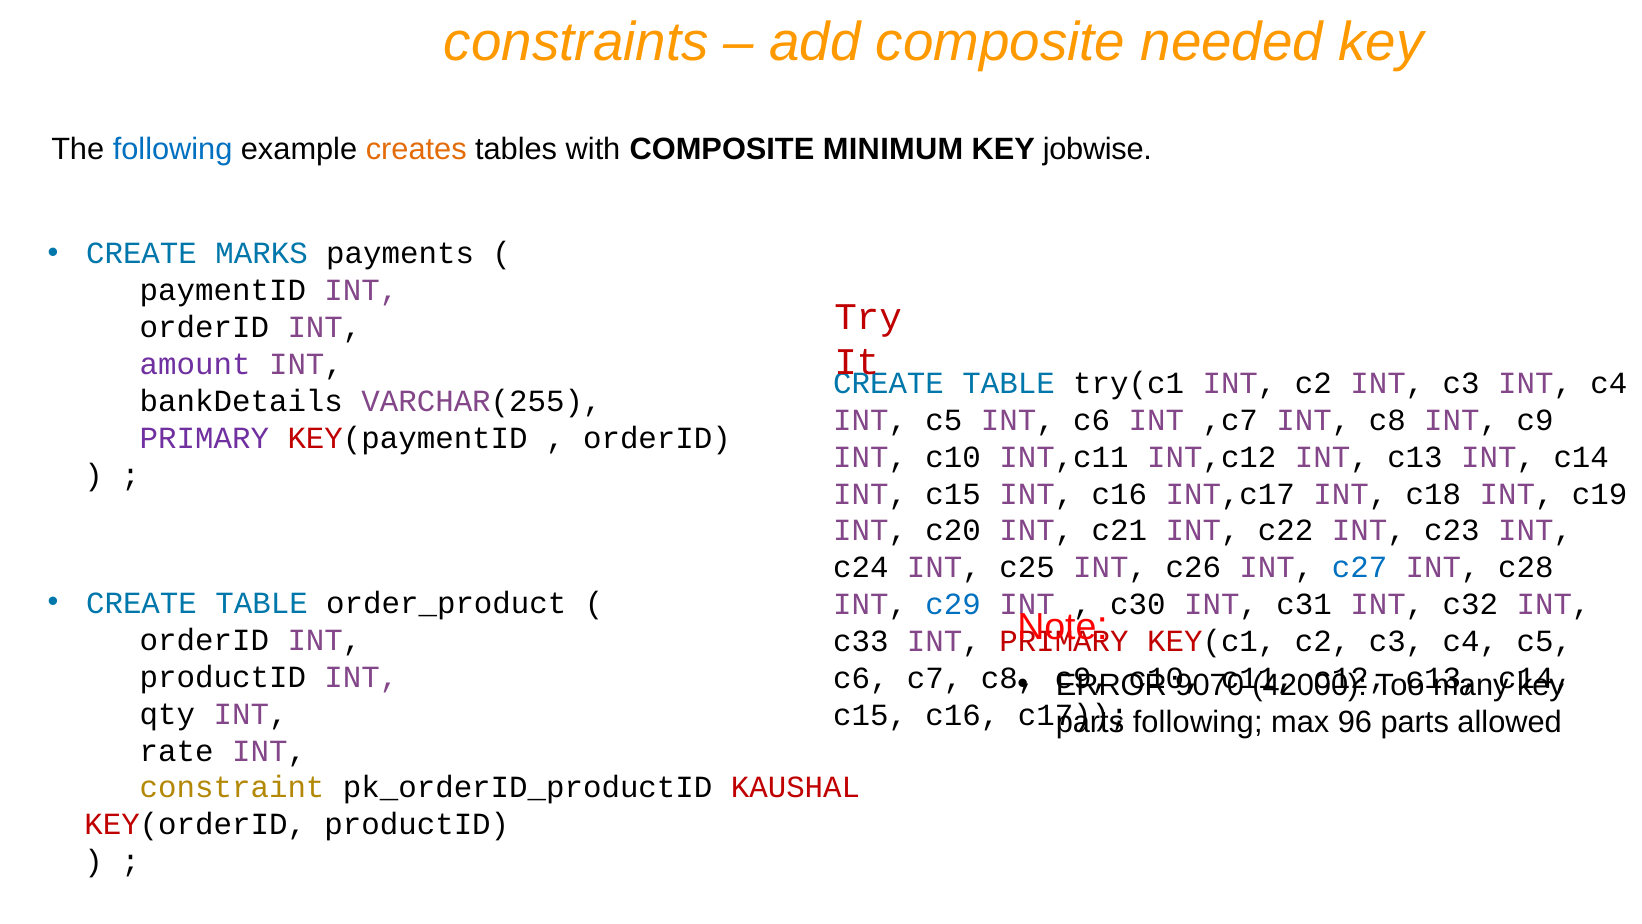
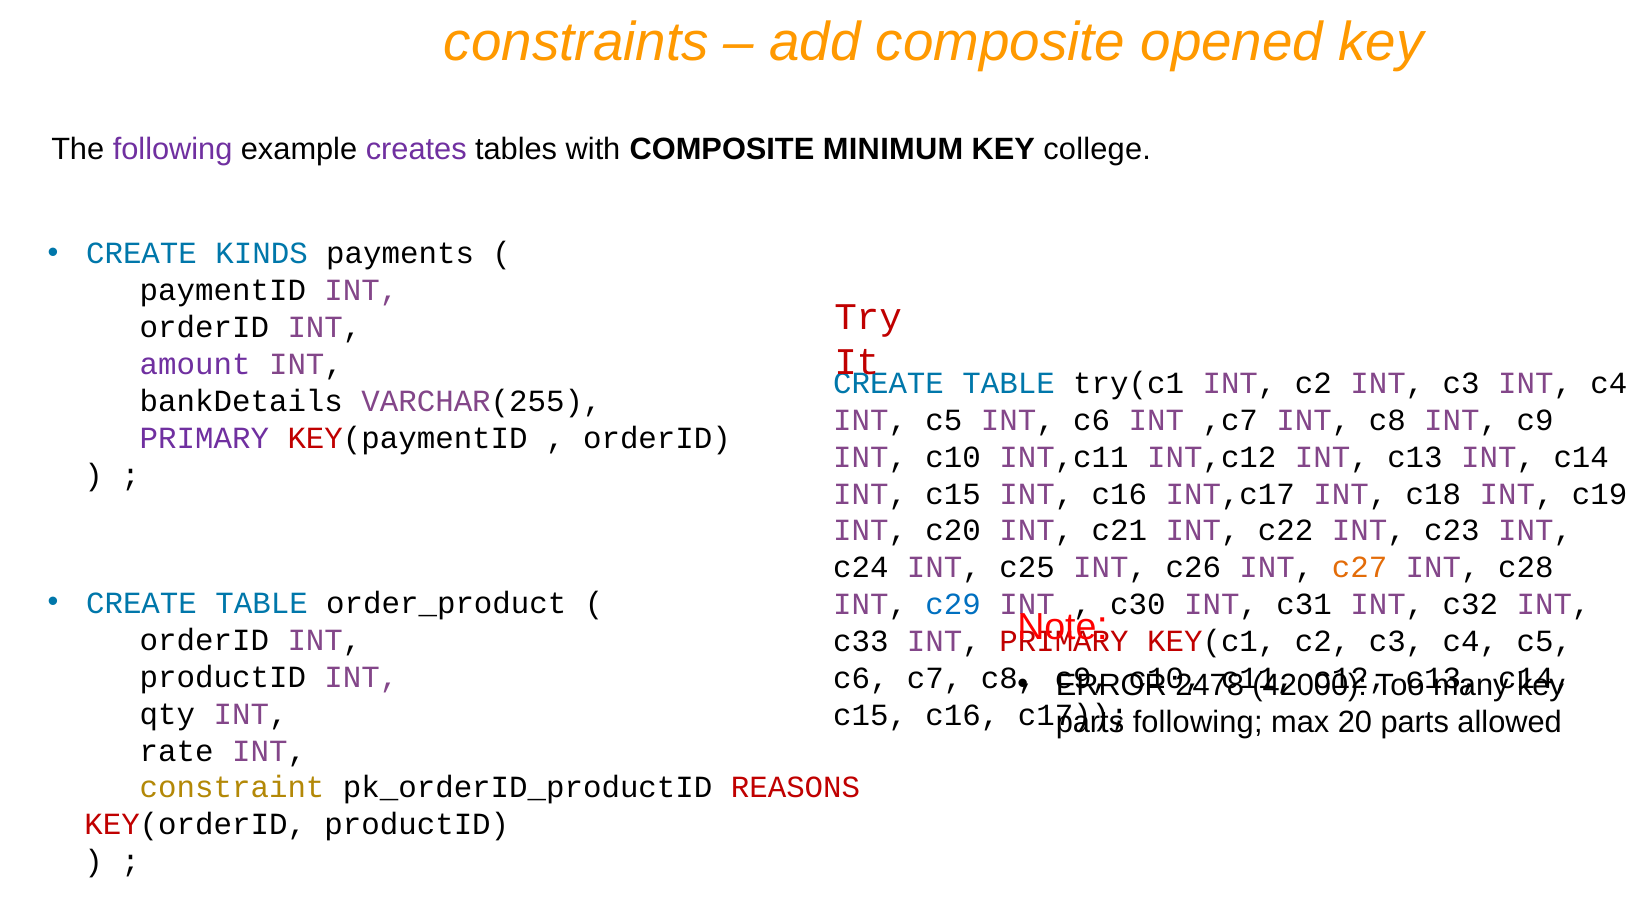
needed: needed -> opened
following at (173, 149) colour: blue -> purple
creates colour: orange -> purple
jobwise: jobwise -> college
MARKS: MARKS -> KINDS
c27 colour: blue -> orange
9070: 9070 -> 2478
96: 96 -> 20
KAUSHAL: KAUSHAL -> REASONS
